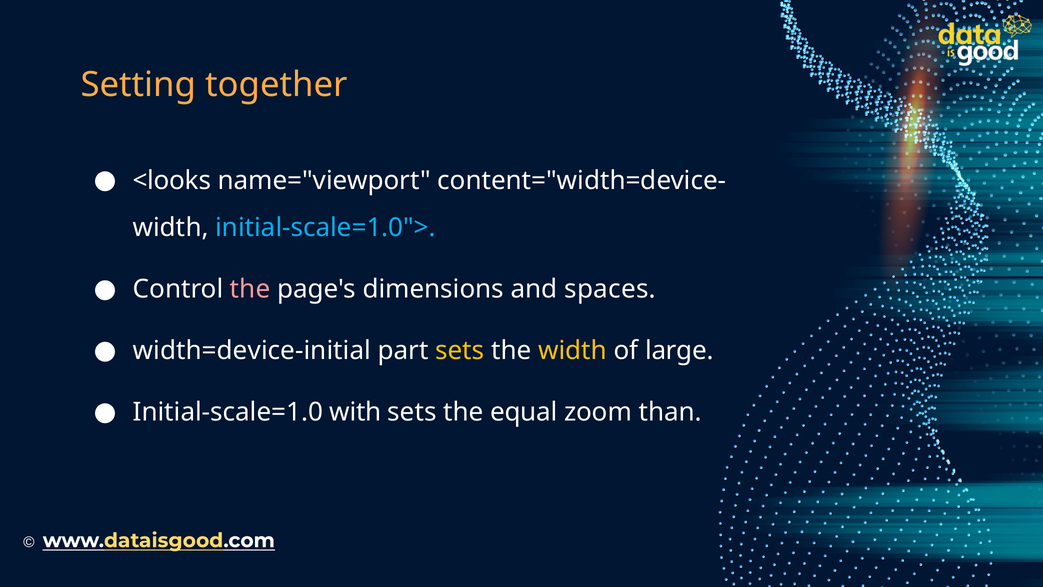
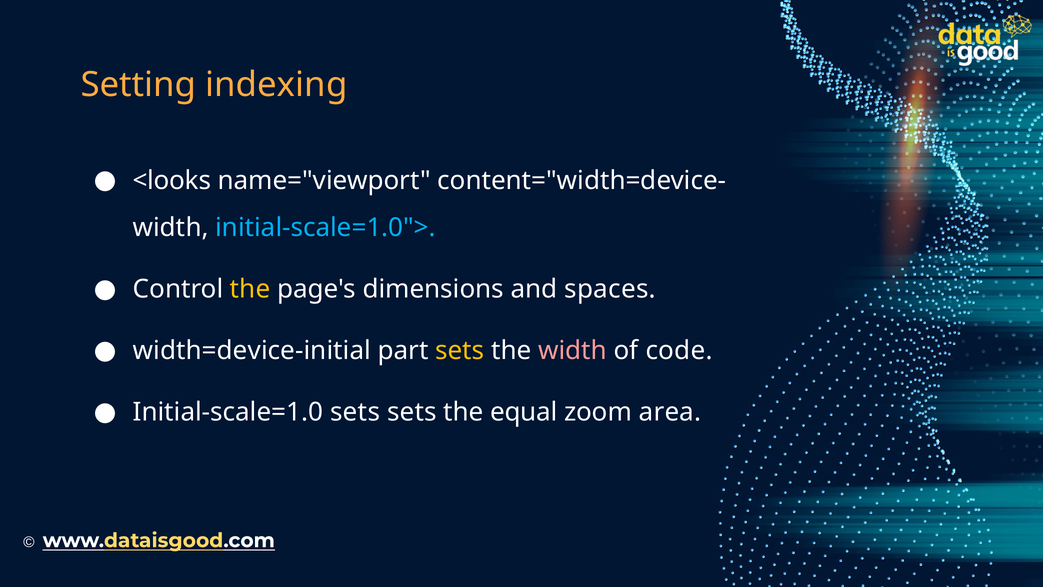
together: together -> indexing
the at (250, 289) colour: pink -> yellow
width at (573, 350) colour: yellow -> pink
large: large -> code
Initial-scale=1.0 with: with -> sets
than: than -> area
